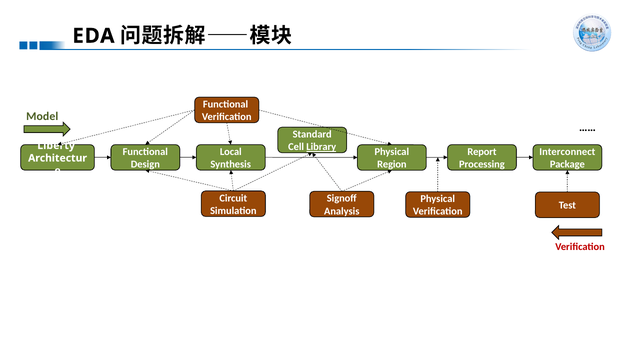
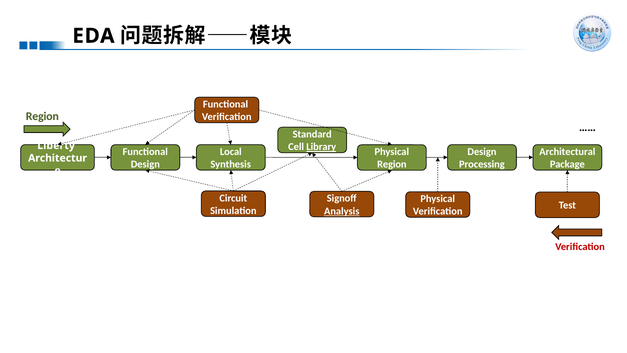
Model at (42, 116): Model -> Region
Report at (482, 152): Report -> Design
Interconnect: Interconnect -> Architectural
Analysis underline: none -> present
